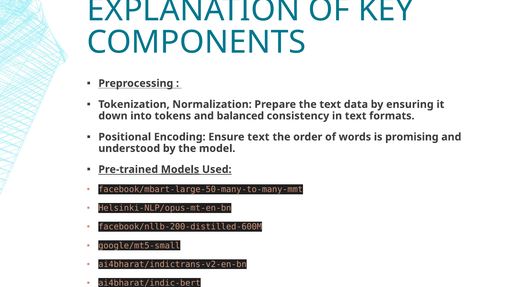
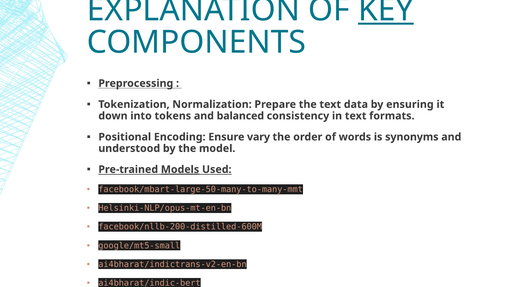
KEY underline: none -> present
Ensure text: text -> vary
promising: promising -> synonyms
